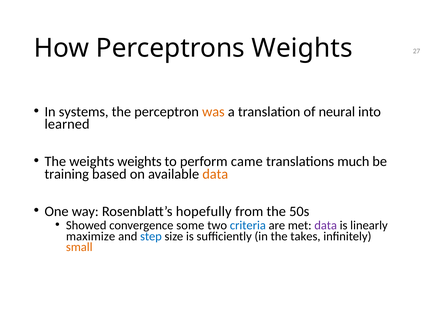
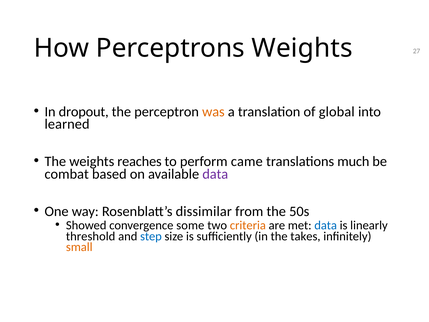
systems: systems -> dropout
neural: neural -> global
weights weights: weights -> reaches
training: training -> combat
data at (215, 174) colour: orange -> purple
hopefully: hopefully -> dissimilar
criteria colour: blue -> orange
data at (326, 225) colour: purple -> blue
maximize: maximize -> threshold
